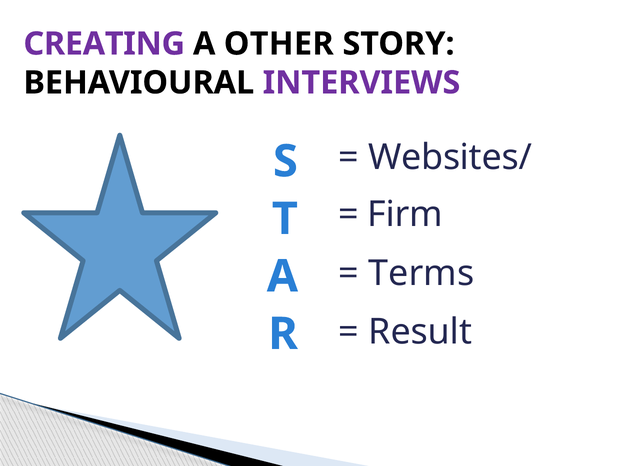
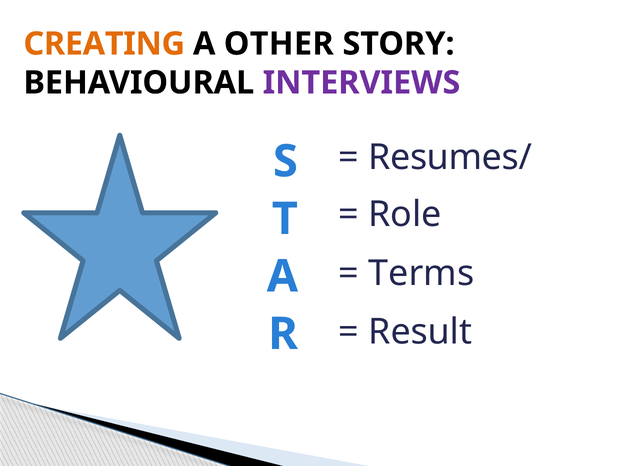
CREATING colour: purple -> orange
Websites/: Websites/ -> Resumes/
Firm: Firm -> Role
